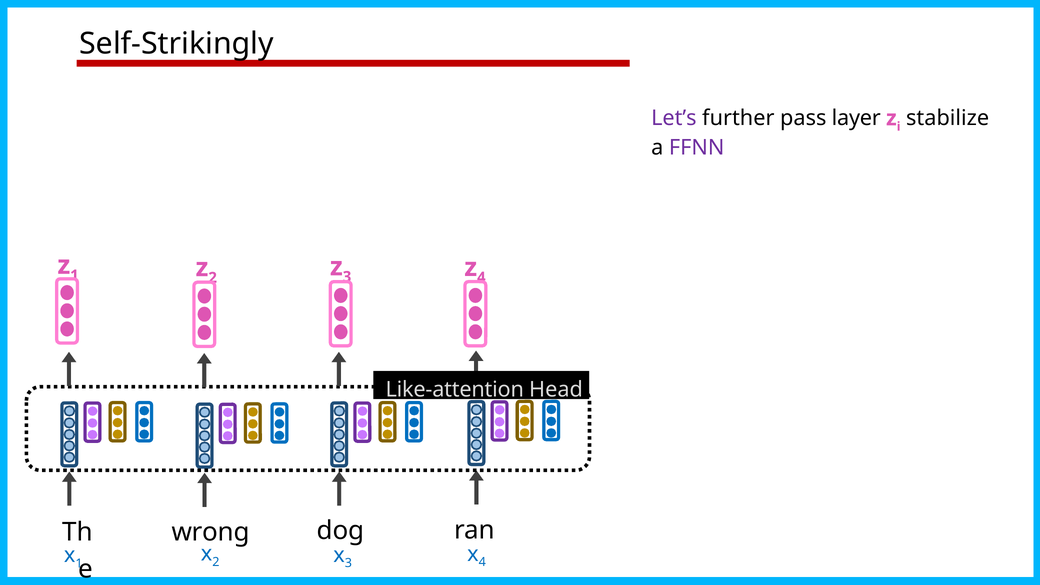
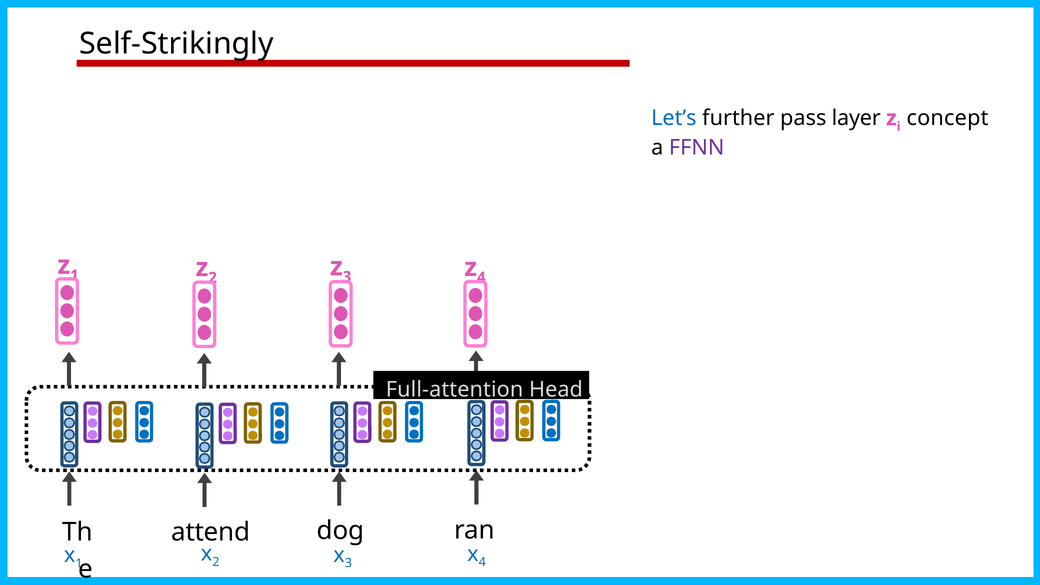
Let’s colour: purple -> blue
stabilize: stabilize -> concept
Like-attention: Like-attention -> Full-attention
wrong: wrong -> attend
